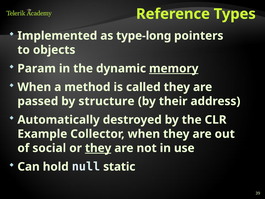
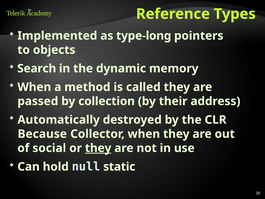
Param: Param -> Search
memory underline: present -> none
structure: structure -> collection
Example: Example -> Because
